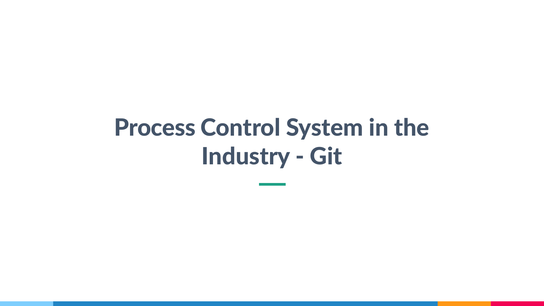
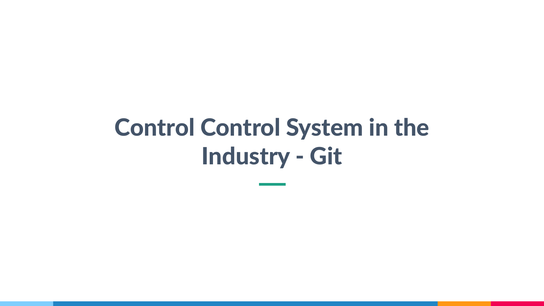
Process at (155, 128): Process -> Control
